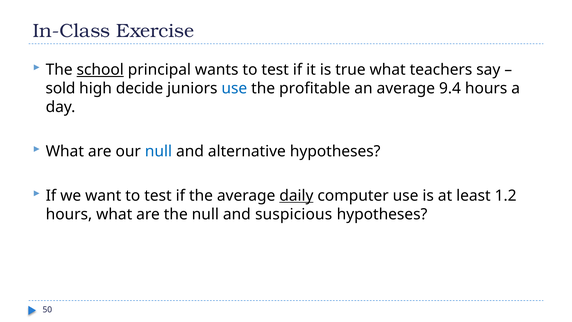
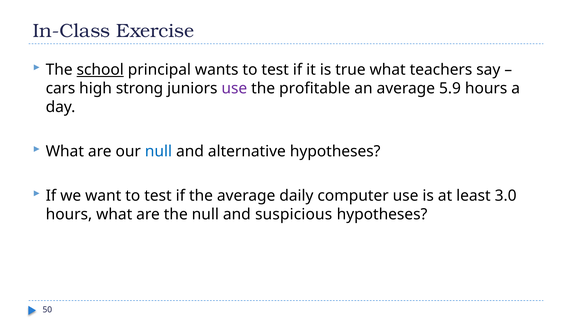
sold: sold -> cars
decide: decide -> strong
use at (234, 88) colour: blue -> purple
9.4: 9.4 -> 5.9
daily underline: present -> none
1.2: 1.2 -> 3.0
